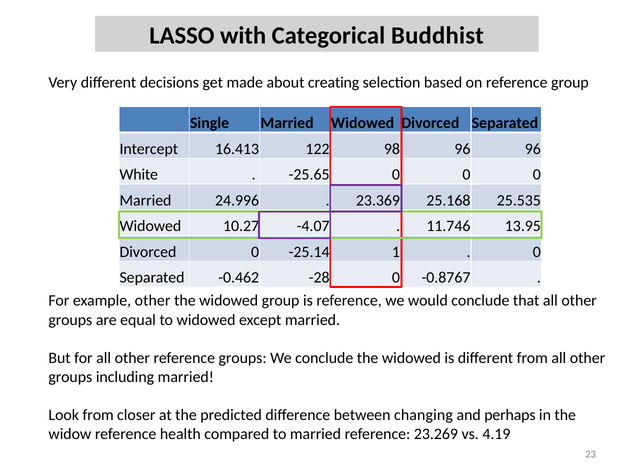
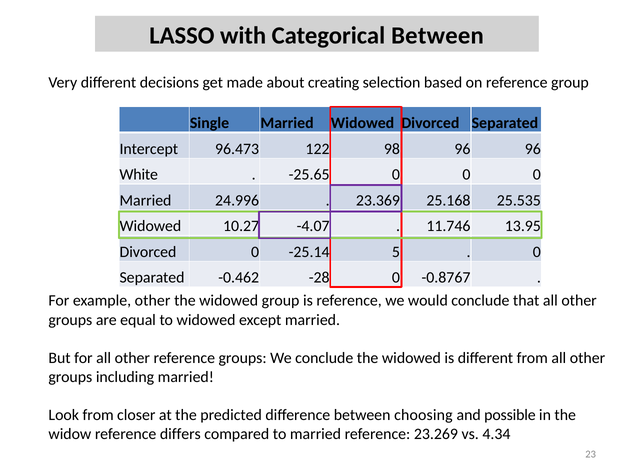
Categorical Buddhist: Buddhist -> Between
16.413: 16.413 -> 96.473
1: 1 -> 5
changing: changing -> choosing
perhaps: perhaps -> possible
health: health -> differs
4.19: 4.19 -> 4.34
